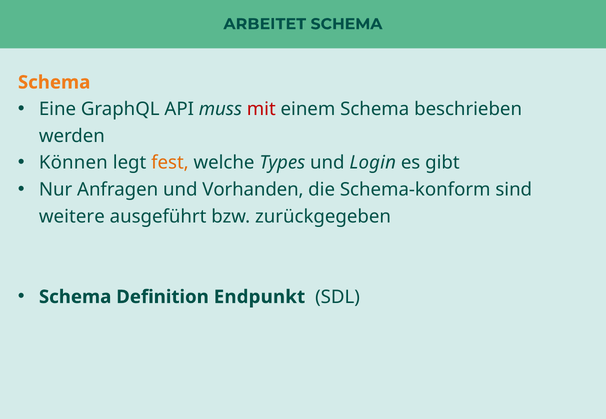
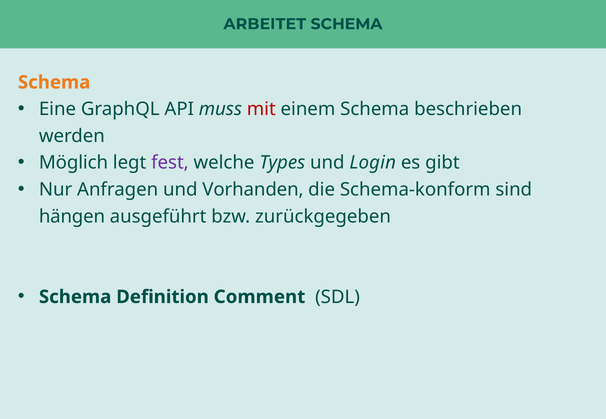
Können: Können -> Möglich
fest colour: orange -> purple
weitere: weitere -> hängen
Endpunkt: Endpunkt -> Comment
